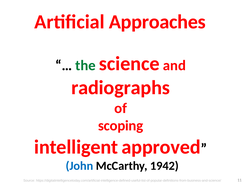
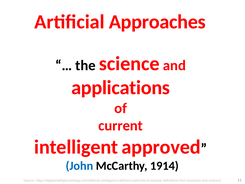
the colour: green -> black
radiographs: radiographs -> applications
scoping: scoping -> current
1942: 1942 -> 1914
